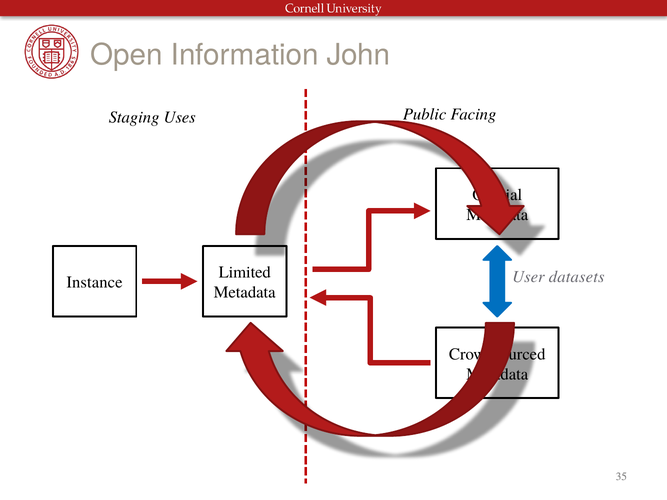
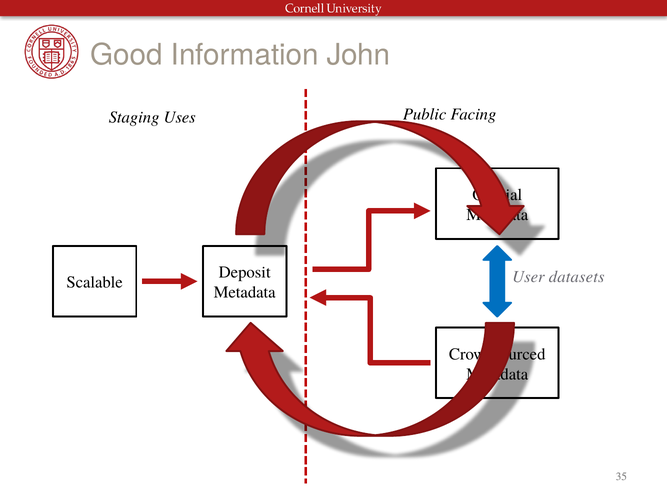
Open: Open -> Good
Limited: Limited -> Deposit
Instance: Instance -> Scalable
